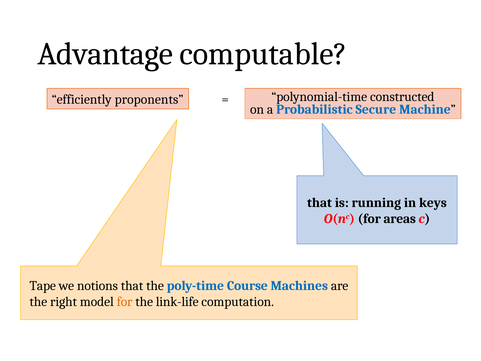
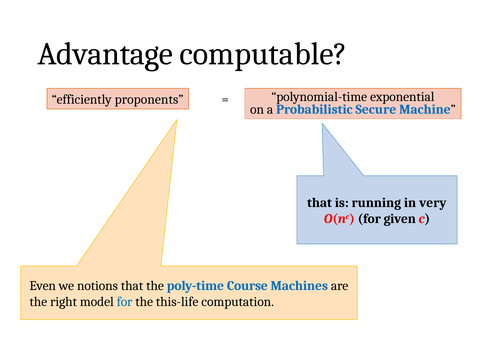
constructed: constructed -> exponential
keys: keys -> very
areas: areas -> given
Tape: Tape -> Even
for at (125, 302) colour: orange -> blue
link-life: link-life -> this-life
